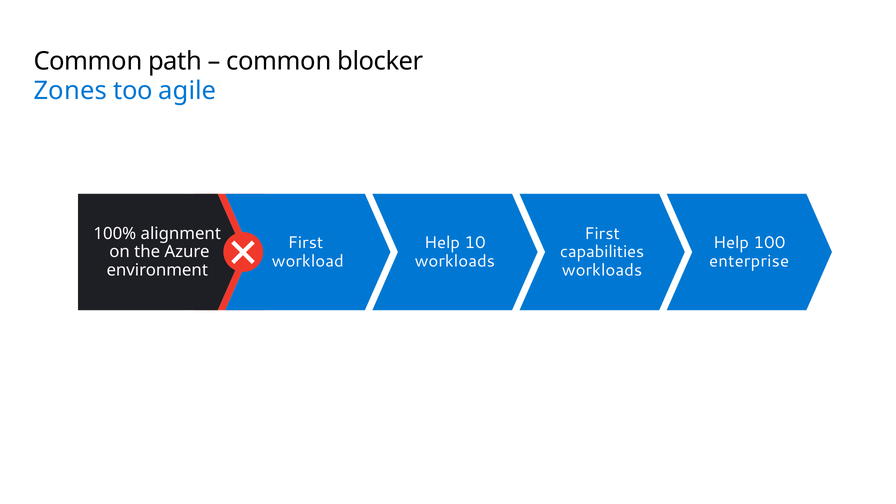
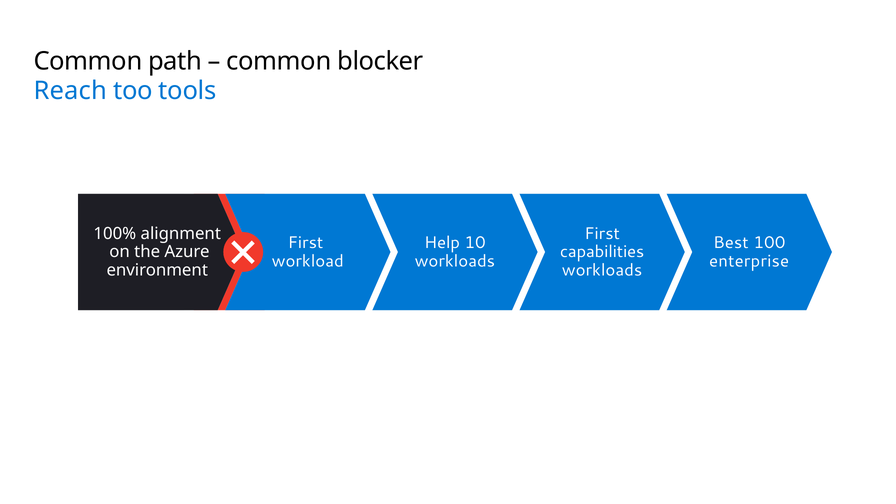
Zones: Zones -> Reach
agile: agile -> tools
Help at (731, 243): Help -> Best
